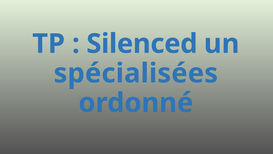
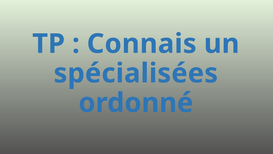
Silenced: Silenced -> Connais
